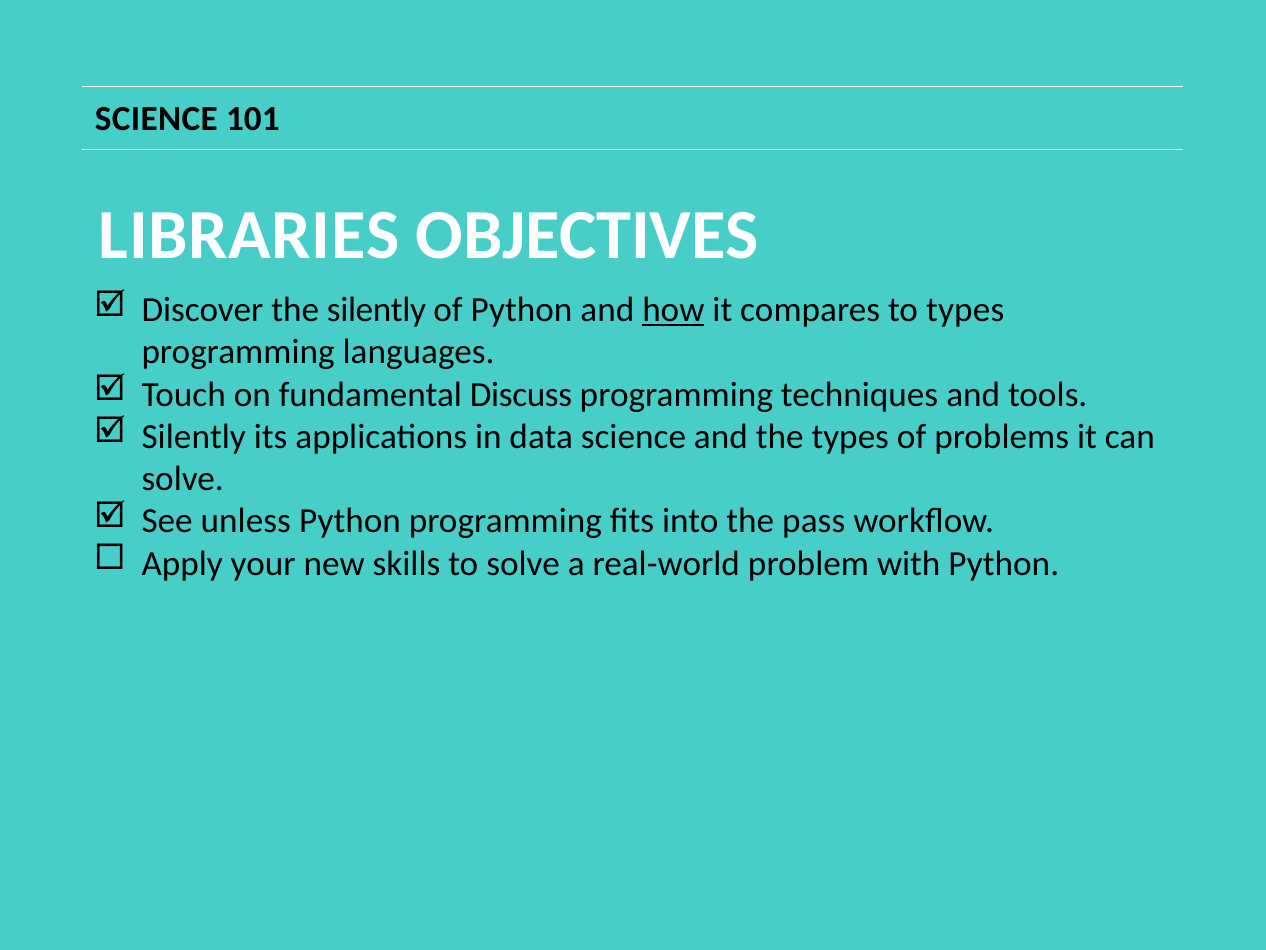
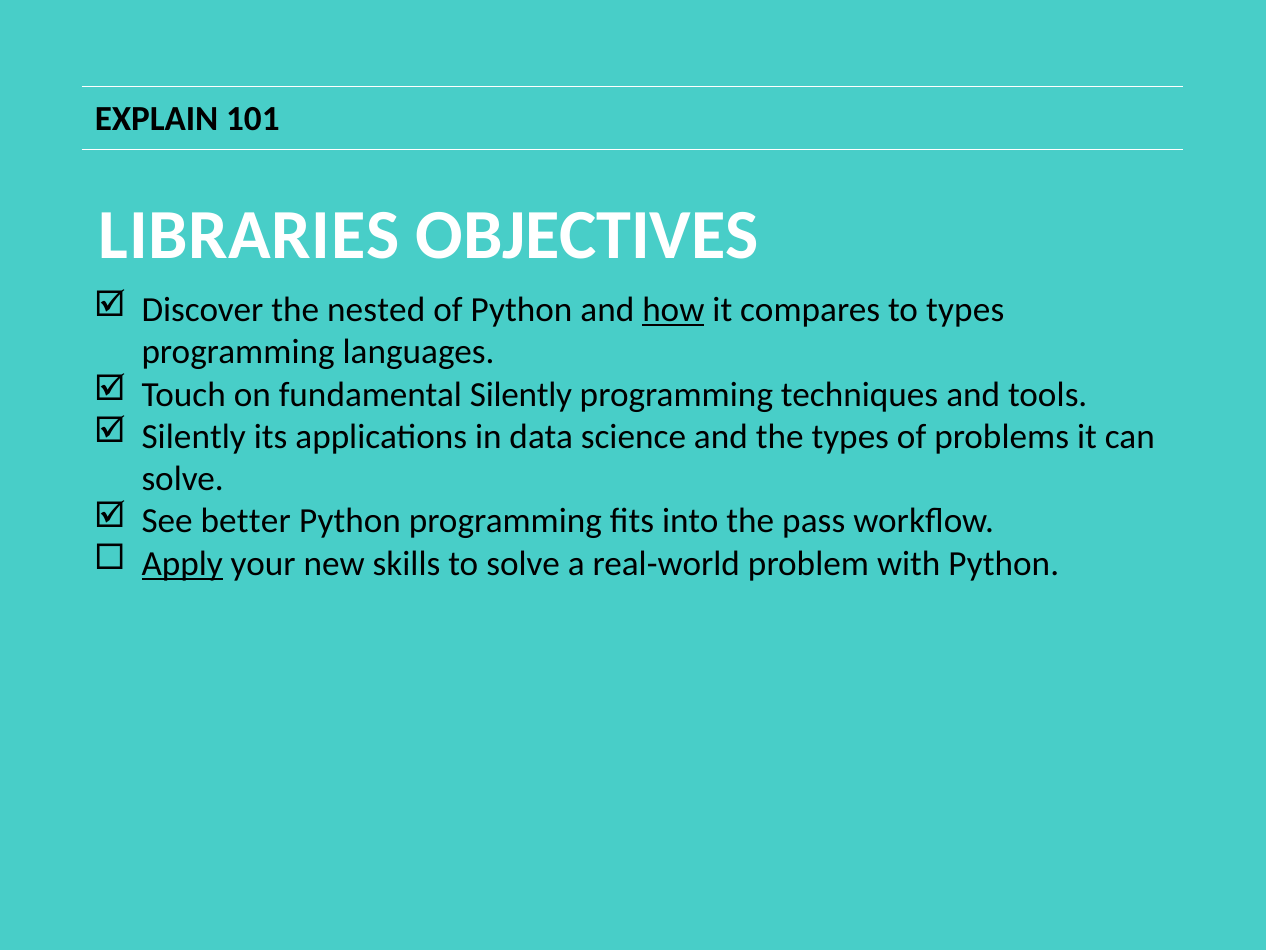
SCIENCE at (156, 119): SCIENCE -> EXPLAIN
the silently: silently -> nested
fundamental Discuss: Discuss -> Silently
unless: unless -> better
Apply underline: none -> present
